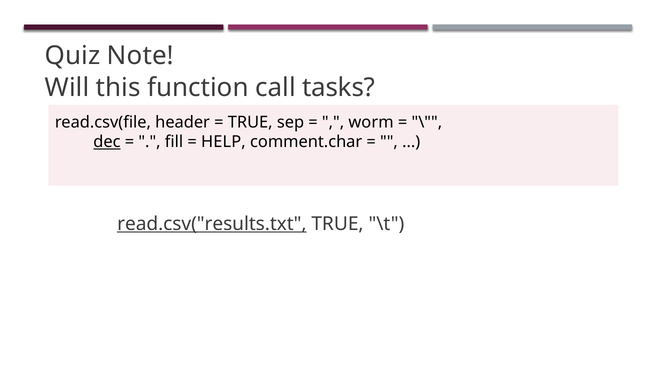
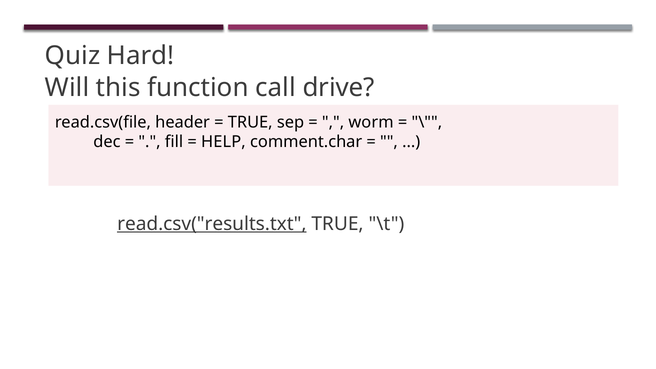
Note: Note -> Hard
tasks: tasks -> drive
dec underline: present -> none
